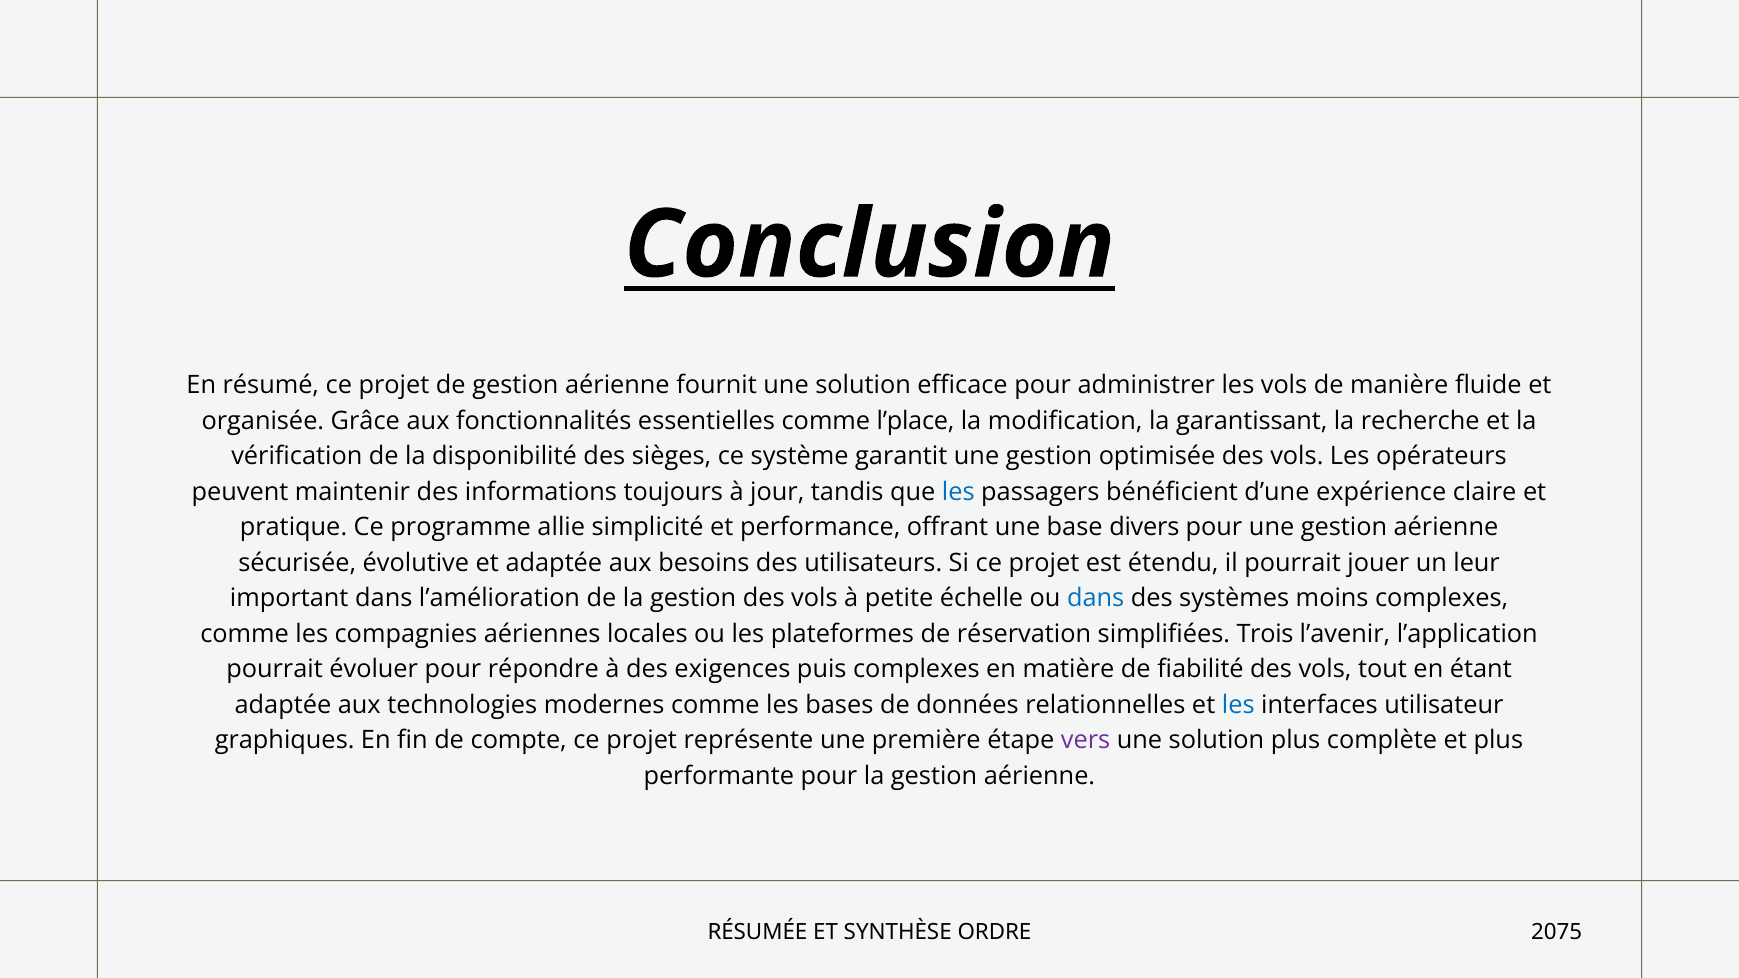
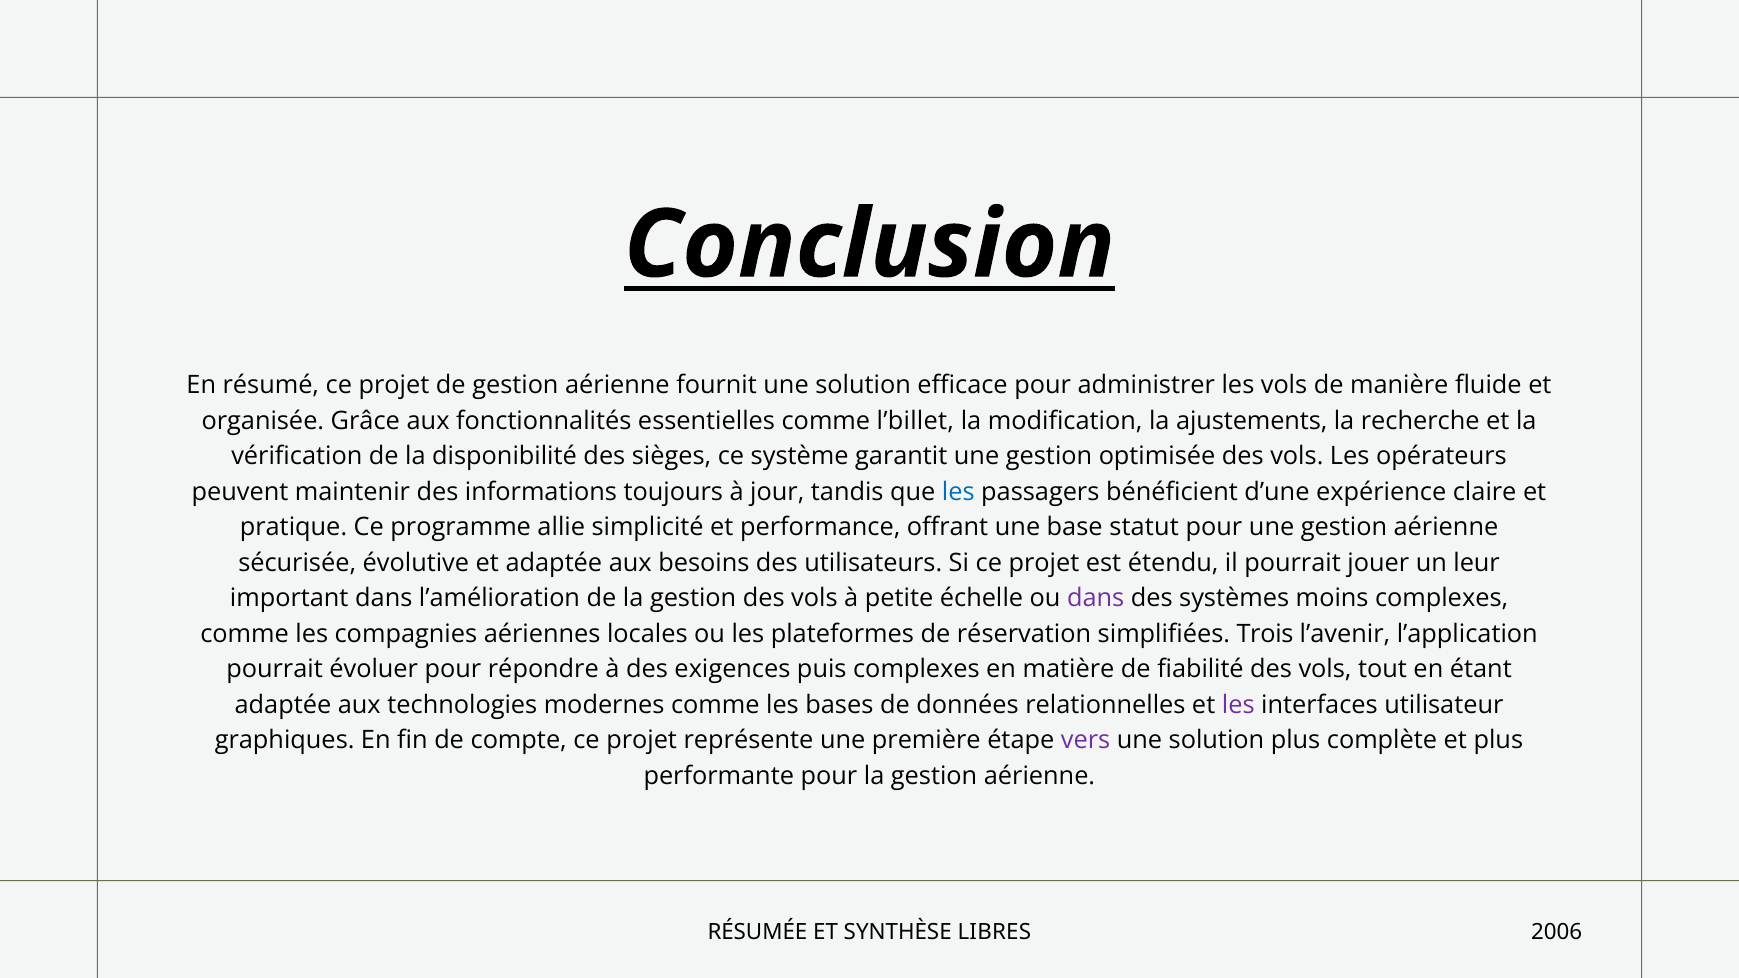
l’place: l’place -> l’billet
garantissant: garantissant -> ajustements
divers: divers -> statut
dans at (1096, 599) colour: blue -> purple
les at (1238, 705) colour: blue -> purple
ORDRE: ORDRE -> LIBRES
2075: 2075 -> 2006
